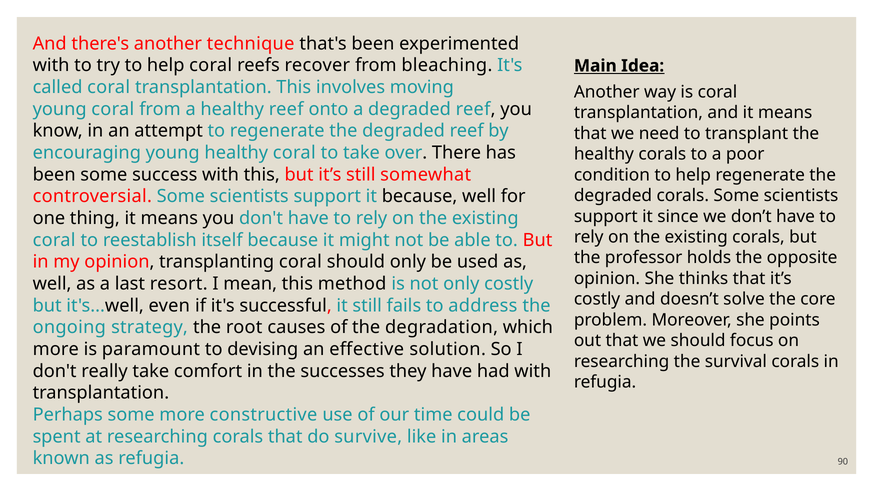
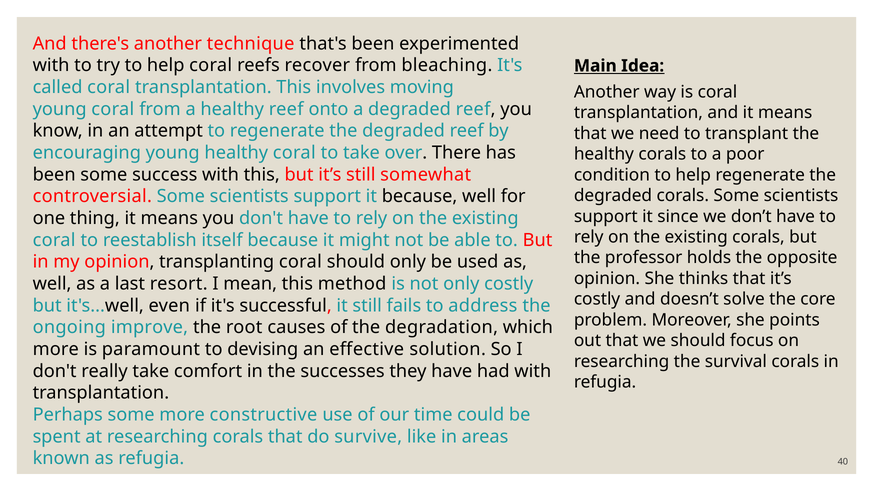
strategy: strategy -> improve
90: 90 -> 40
